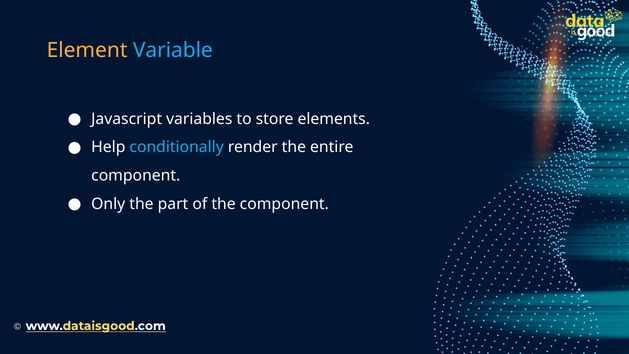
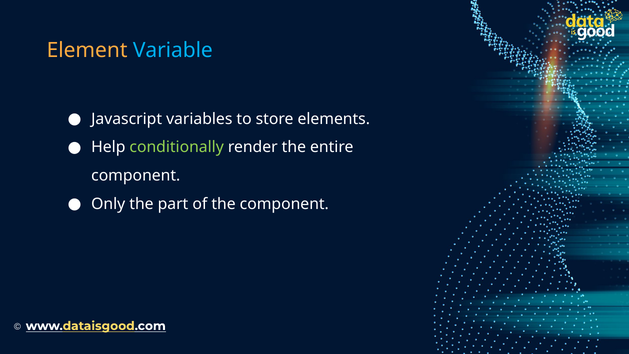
conditionally colour: light blue -> light green
